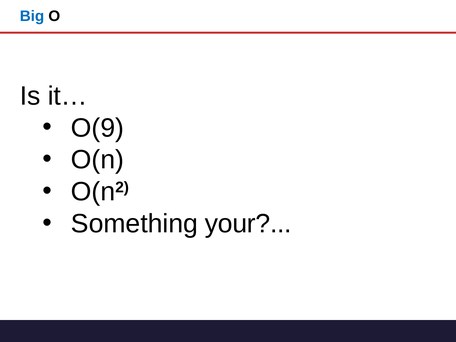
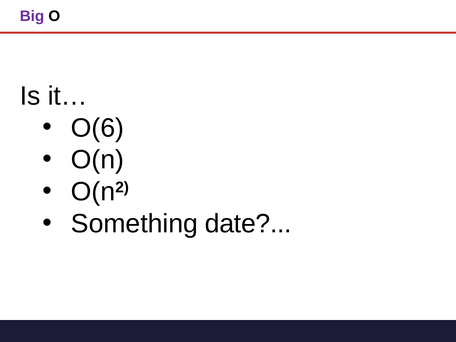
Big colour: blue -> purple
O(9: O(9 -> O(6
your: your -> date
